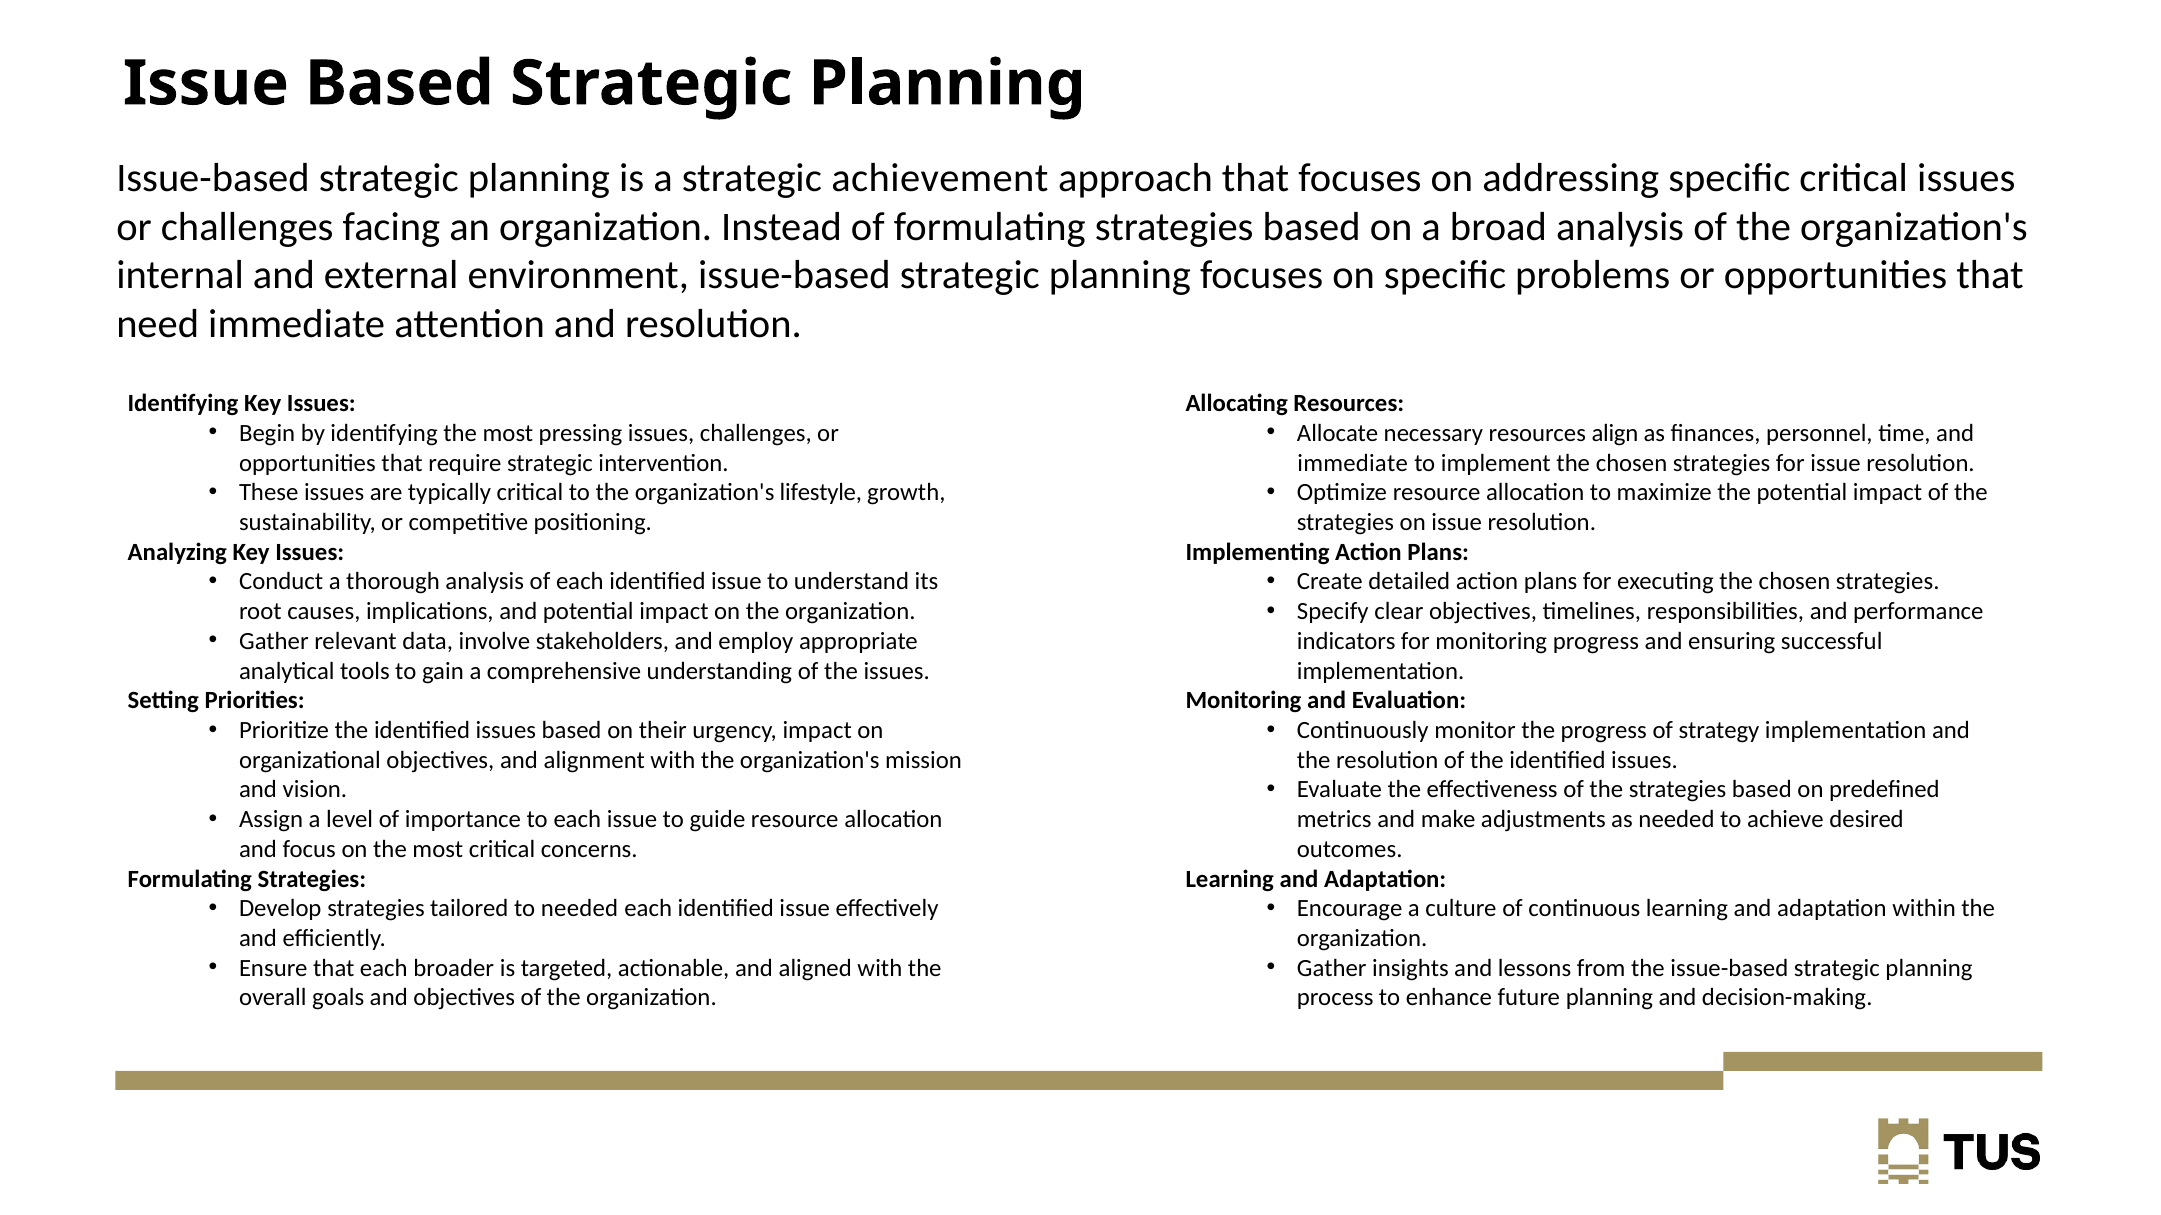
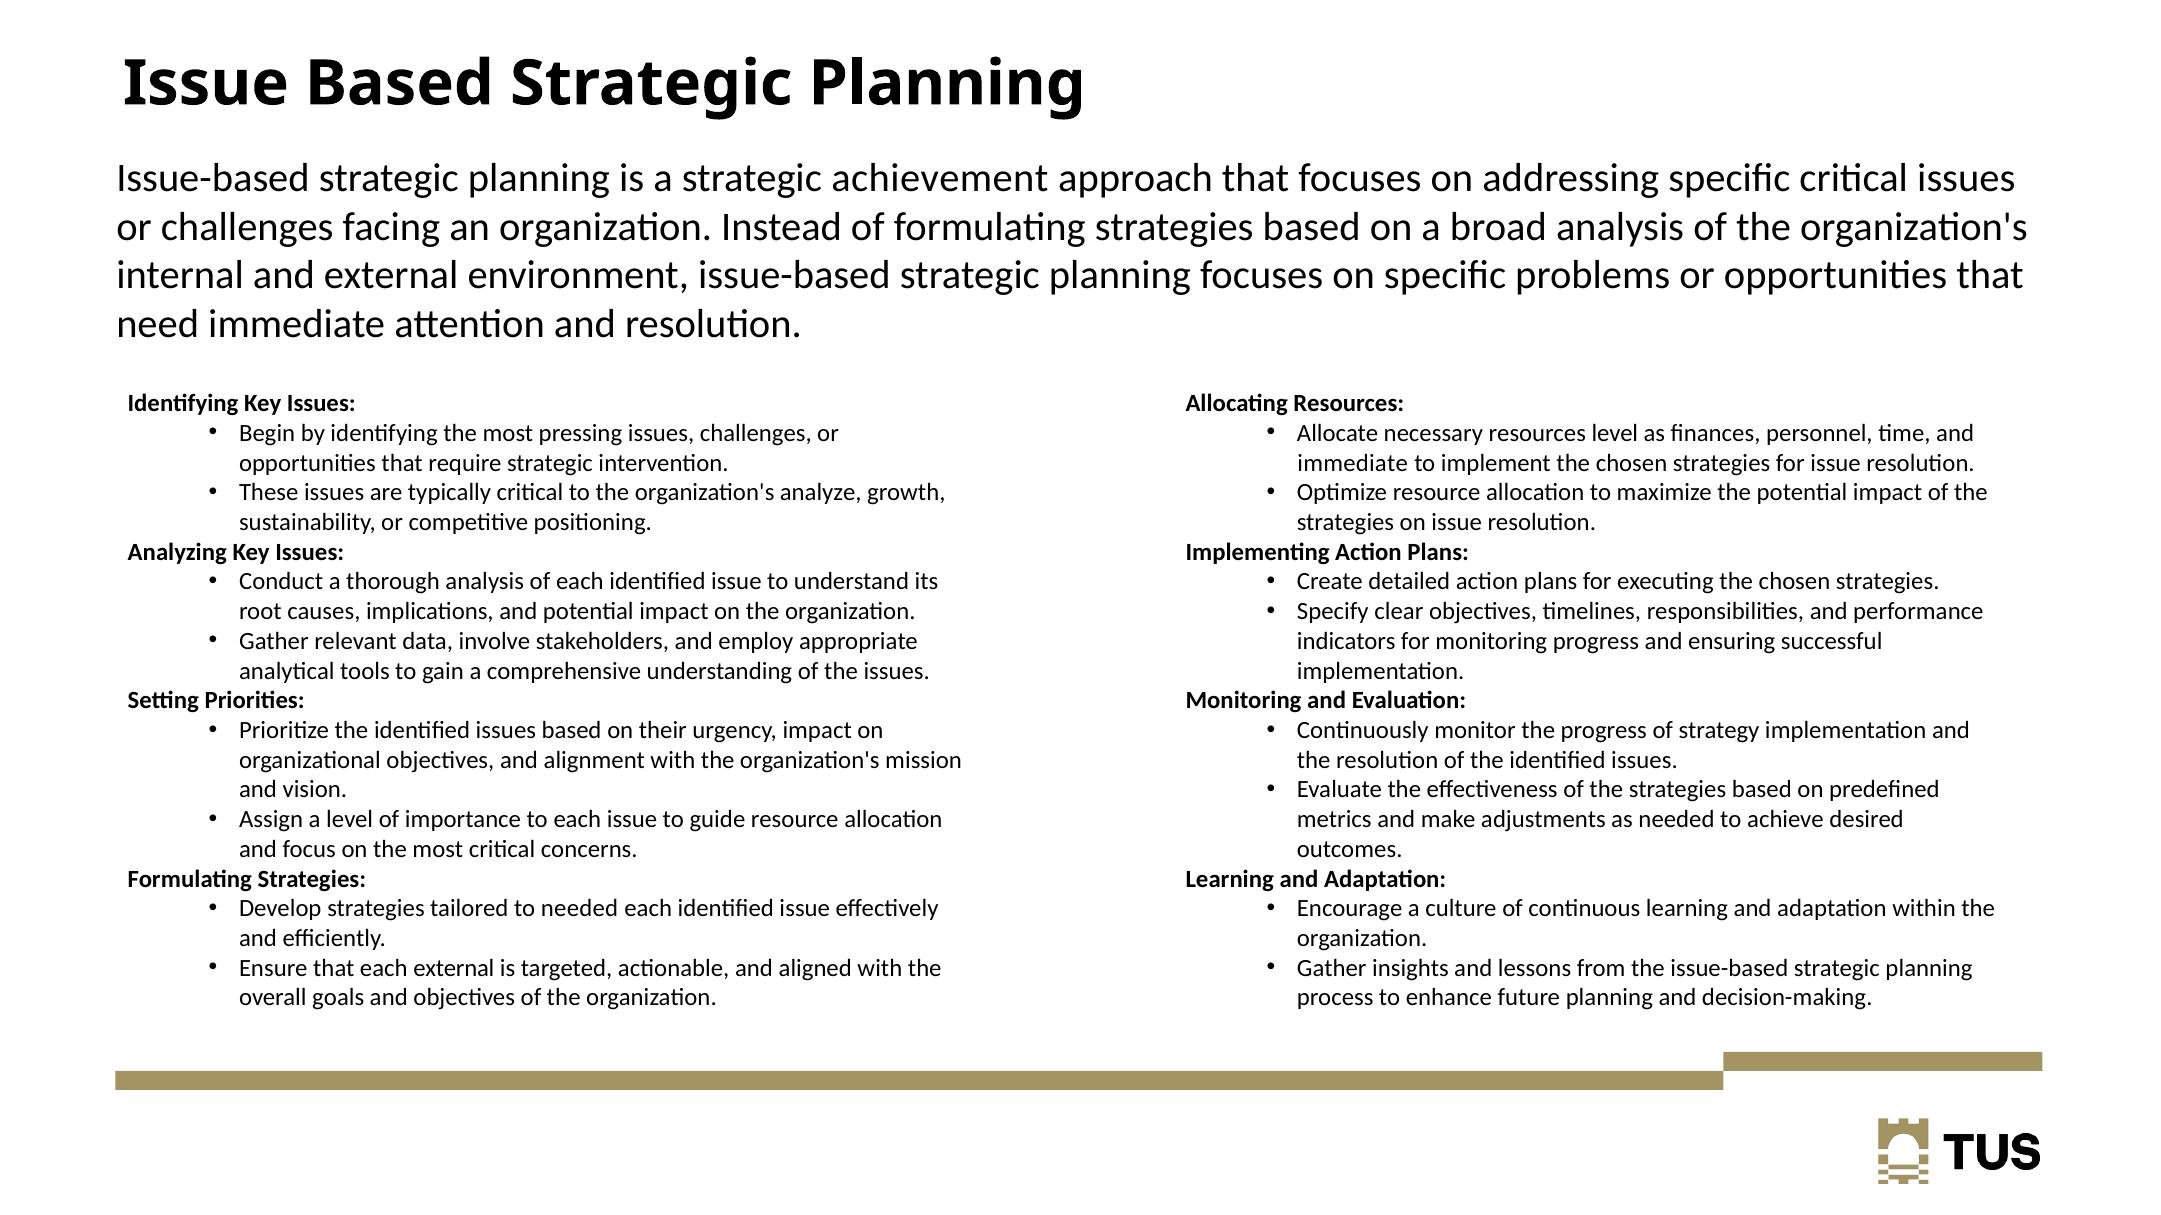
resources align: align -> level
lifestyle: lifestyle -> analyze
each broader: broader -> external
